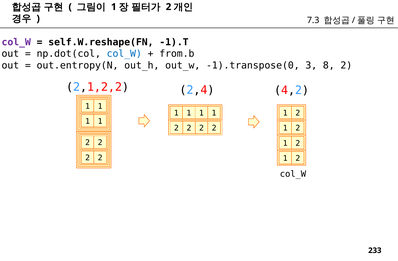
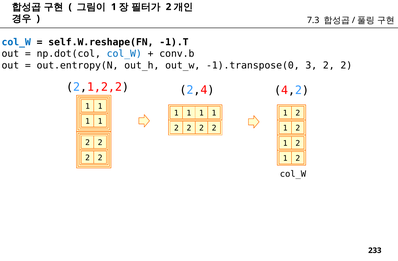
col_W at (16, 42) colour: purple -> blue
from.b: from.b -> conv.b
3 8: 8 -> 2
